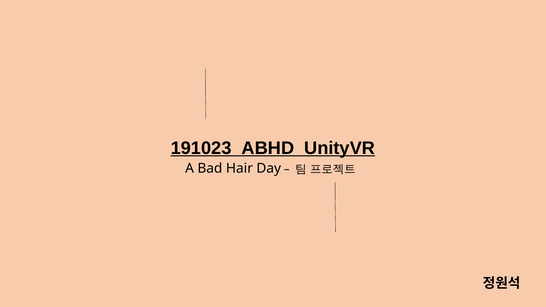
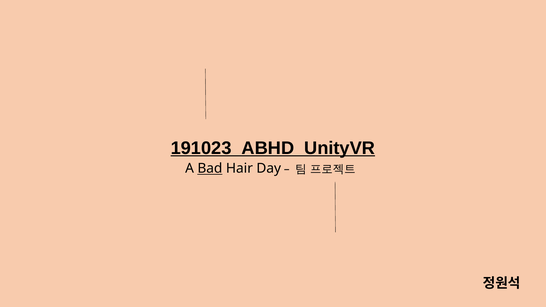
Bad underline: none -> present
